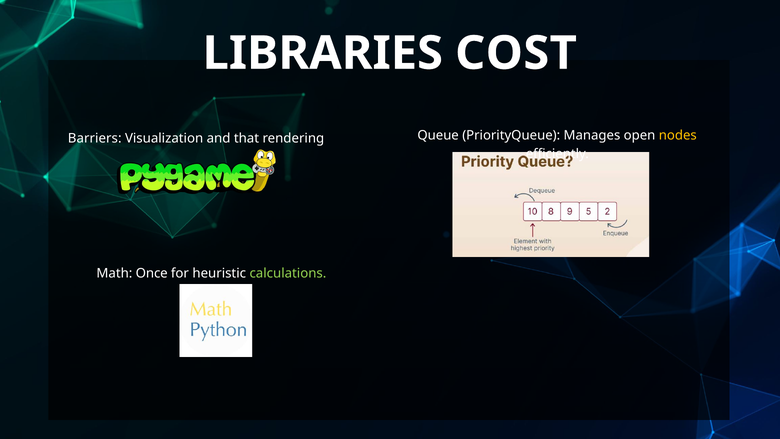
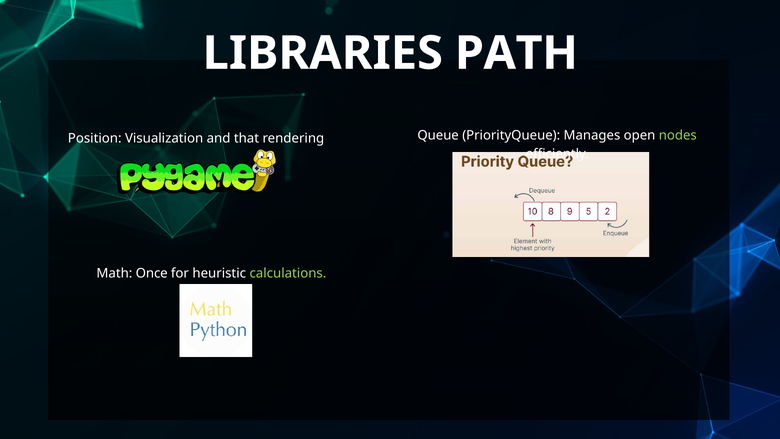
COST: COST -> PATH
nodes colour: yellow -> light green
Barriers: Barriers -> Position
